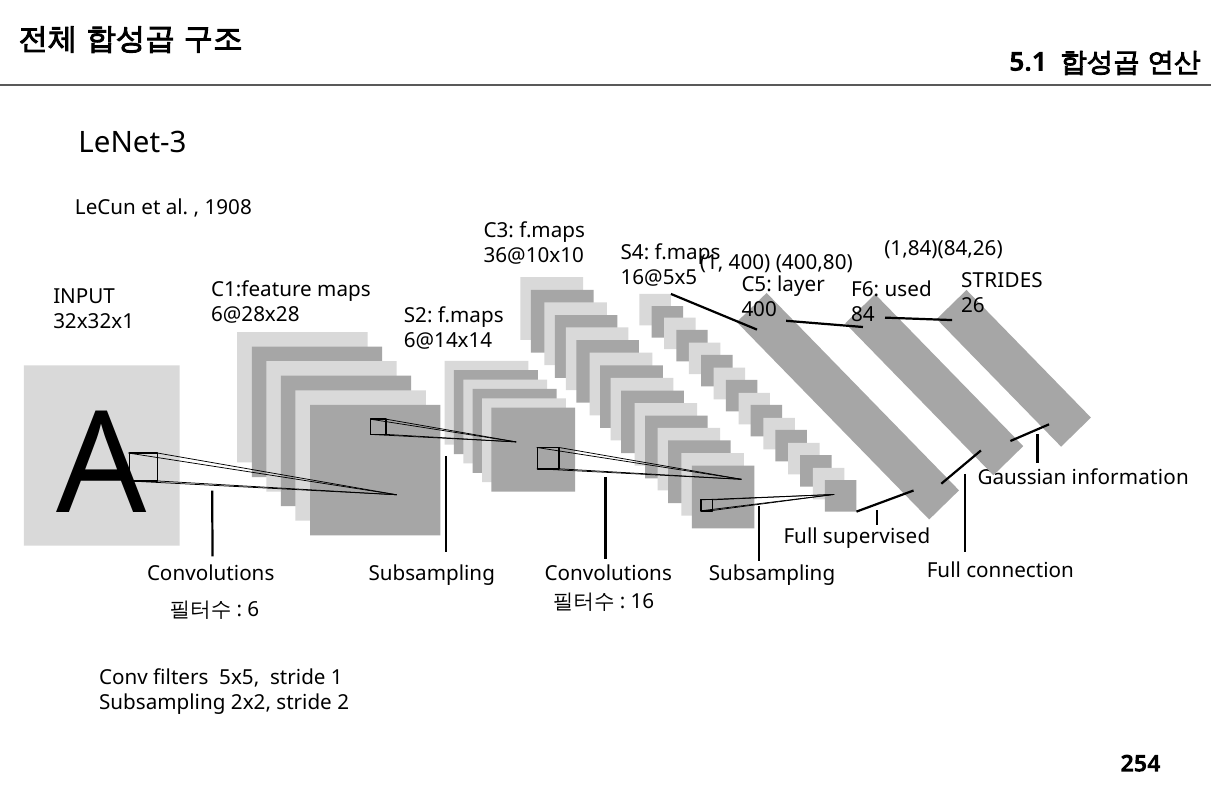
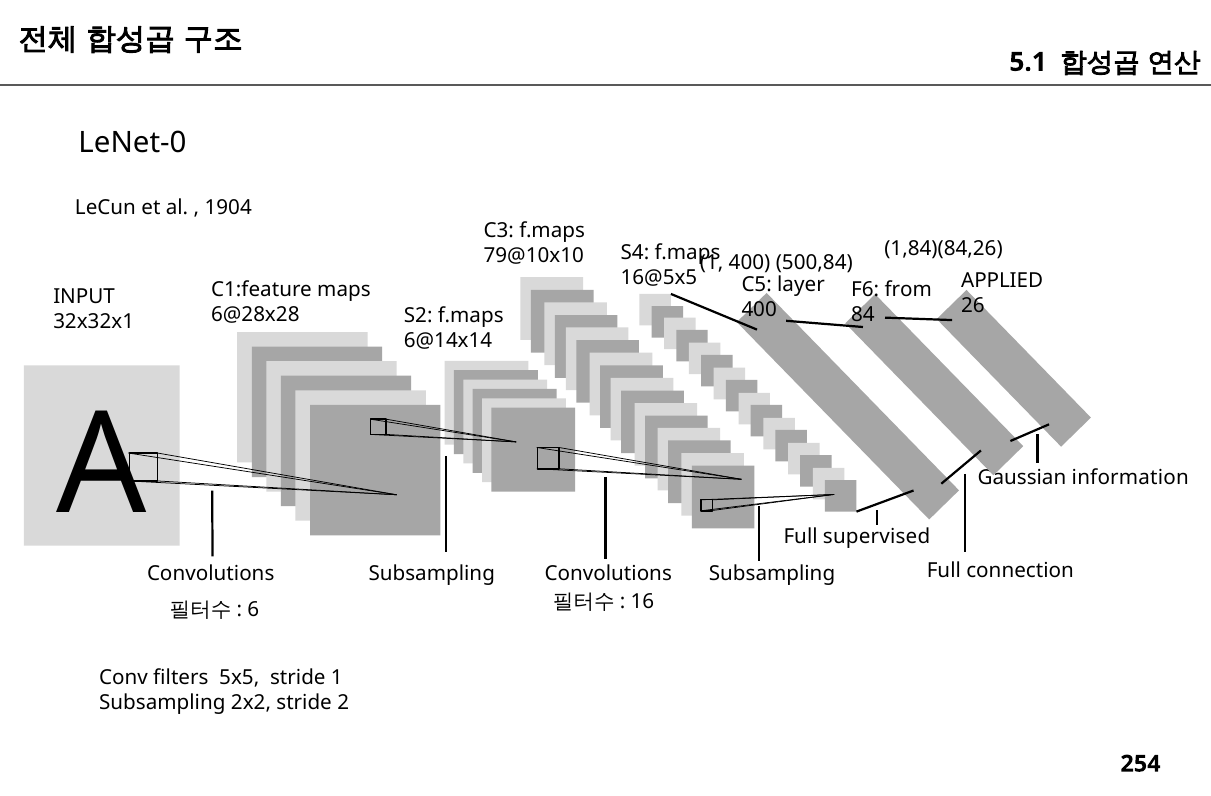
LeNet-3: LeNet-3 -> LeNet-0
1908: 1908 -> 1904
36@10x10: 36@10x10 -> 79@10x10
400,80: 400,80 -> 500,84
STRIDES: STRIDES -> APPLIED
used: used -> from
